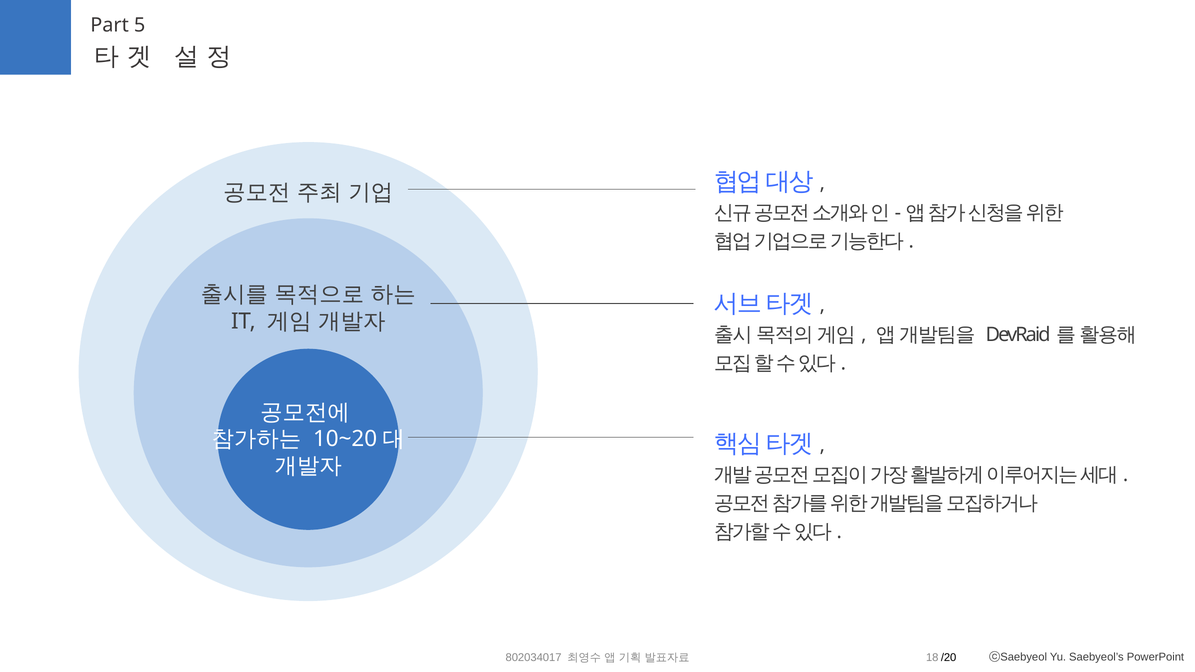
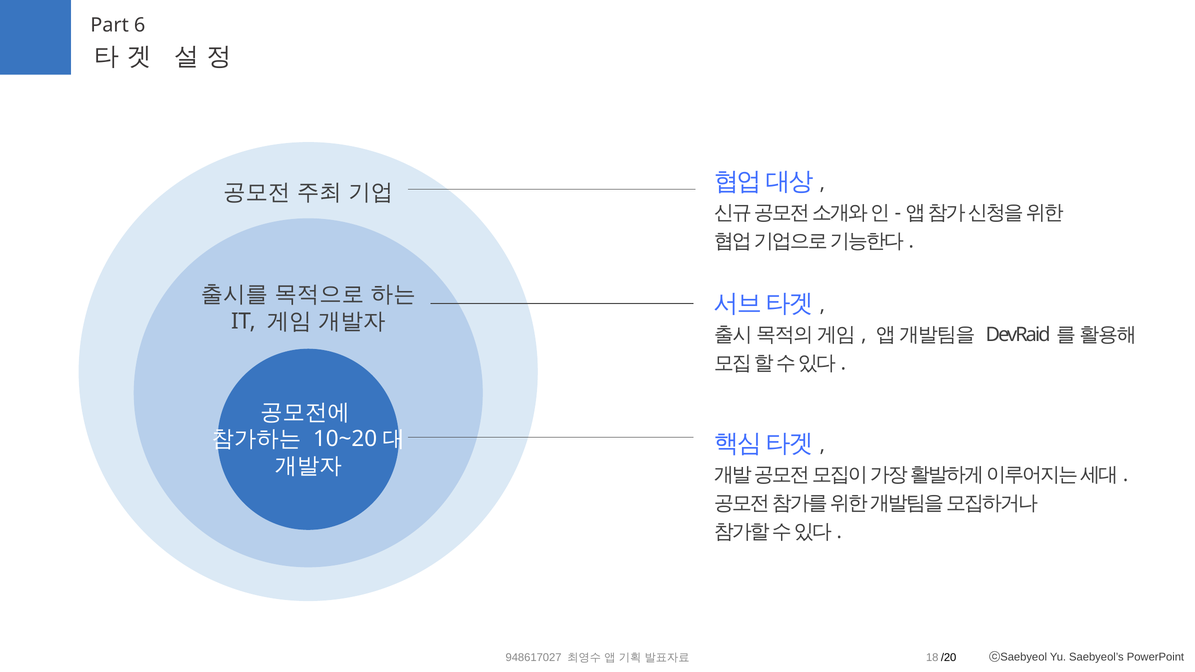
5: 5 -> 6
802034017: 802034017 -> 948617027
